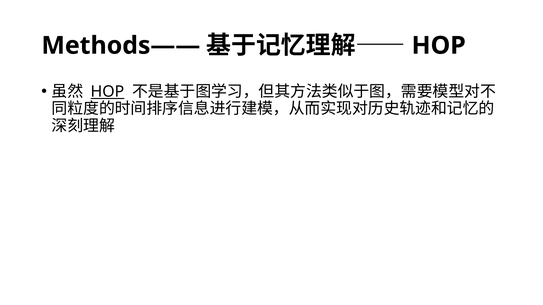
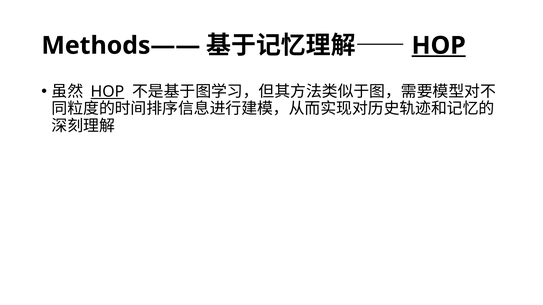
HOP at (439, 46) underline: none -> present
